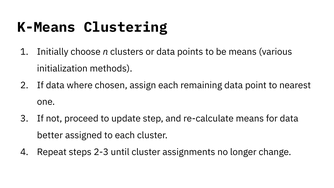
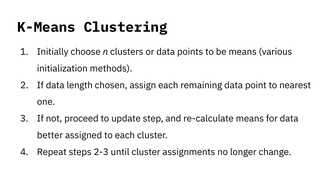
where: where -> length
